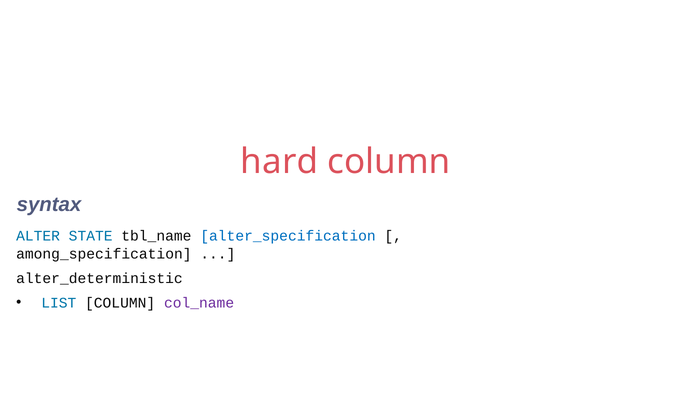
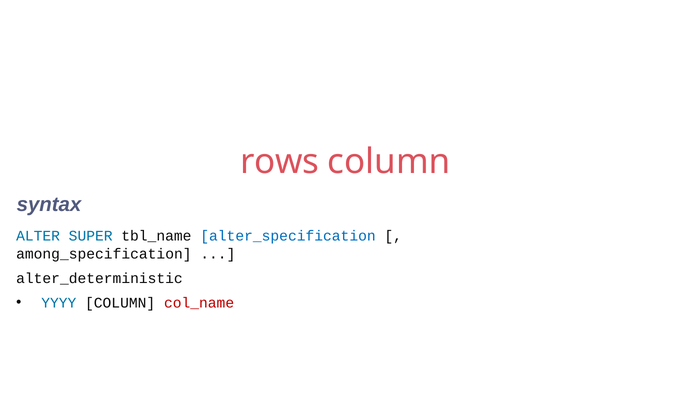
hard: hard -> rows
STATE: STATE -> SUPER
LIST: LIST -> YYYY
col_name colour: purple -> red
